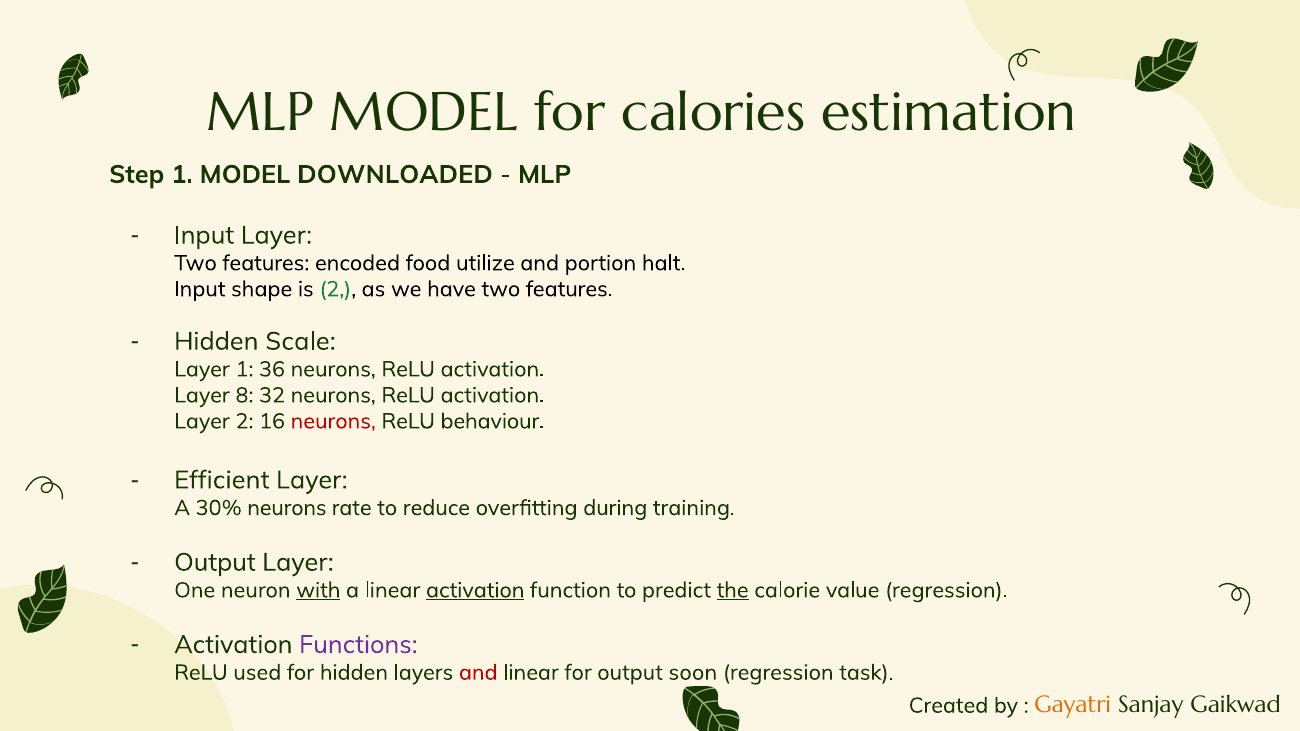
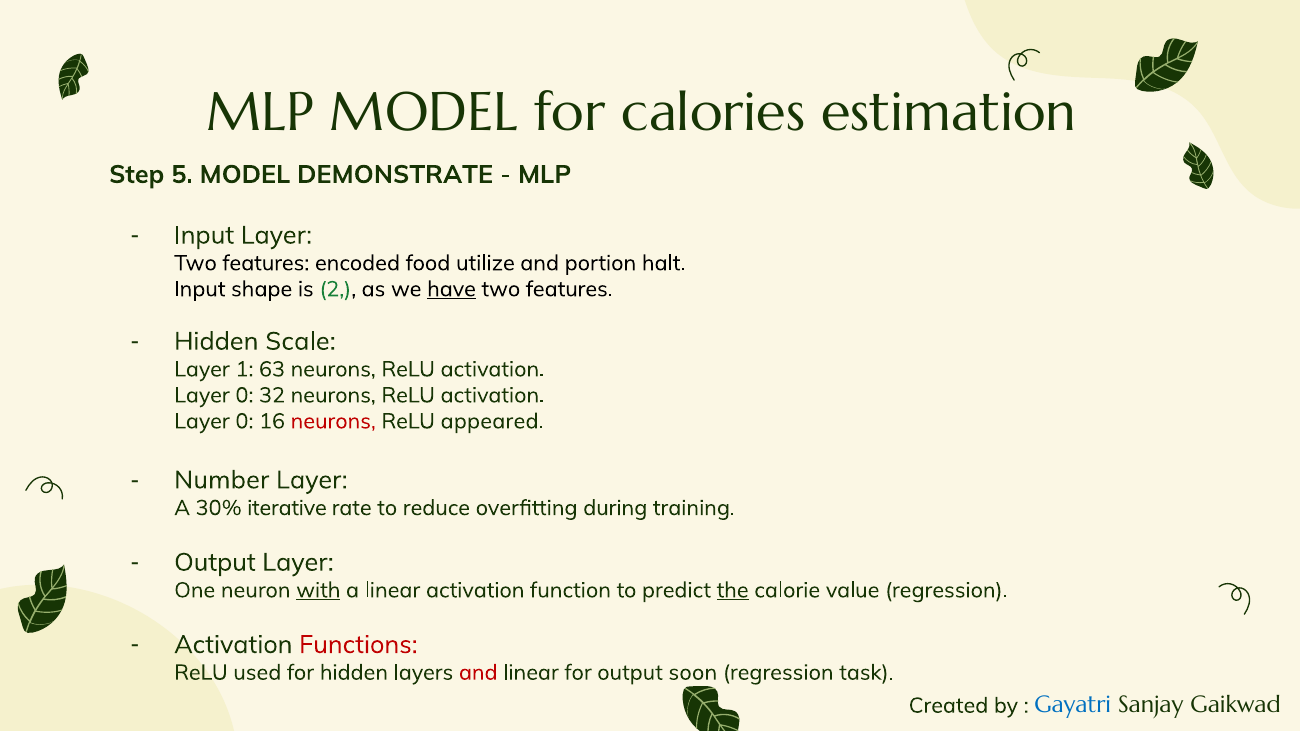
Step 1: 1 -> 5
DOWNLOADED: DOWNLOADED -> DEMONSTRATE
have underline: none -> present
36: 36 -> 63
8 at (244, 395): 8 -> 0
2 at (244, 421): 2 -> 0
behaviour: behaviour -> appeared
Efficient: Efficient -> Number
30% neurons: neurons -> iterative
activation at (475, 590) underline: present -> none
Functions colour: purple -> red
Gayatri colour: orange -> blue
